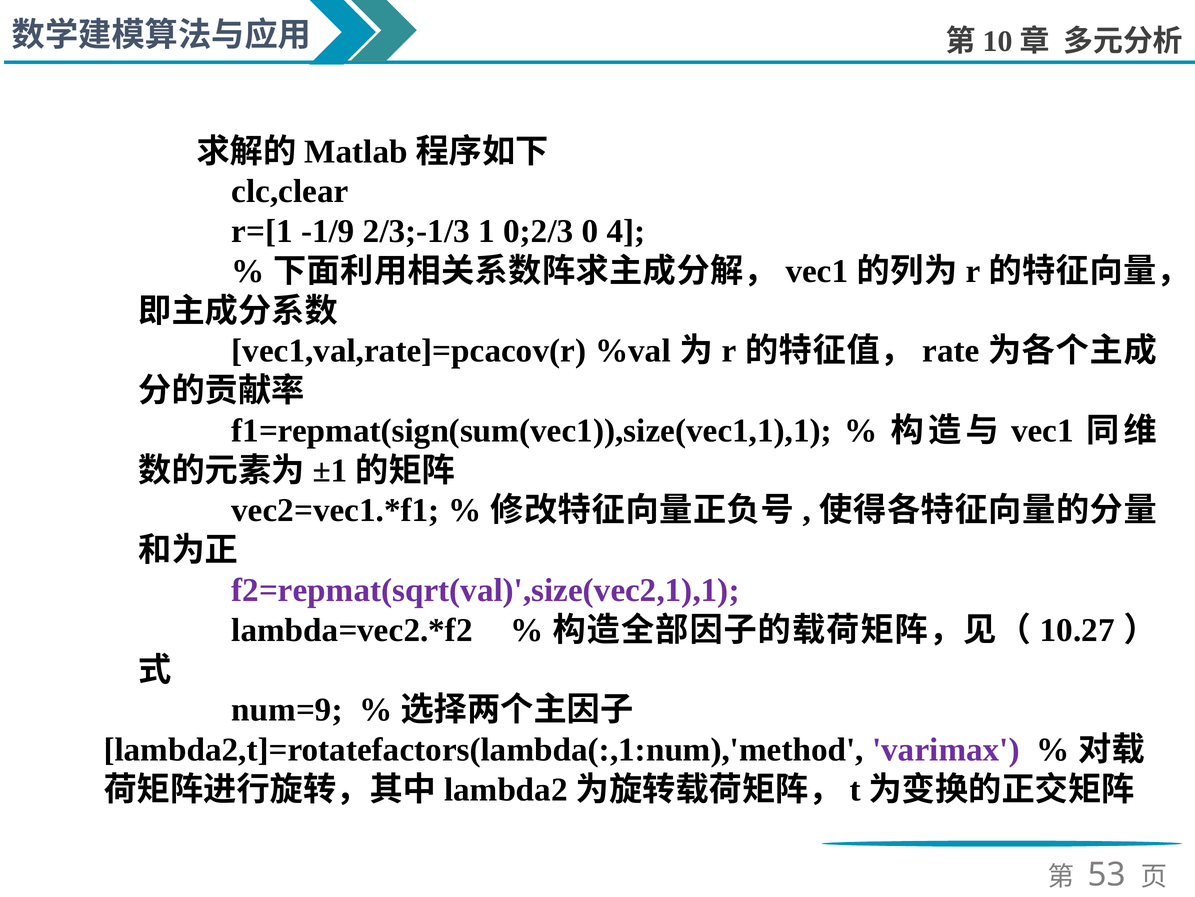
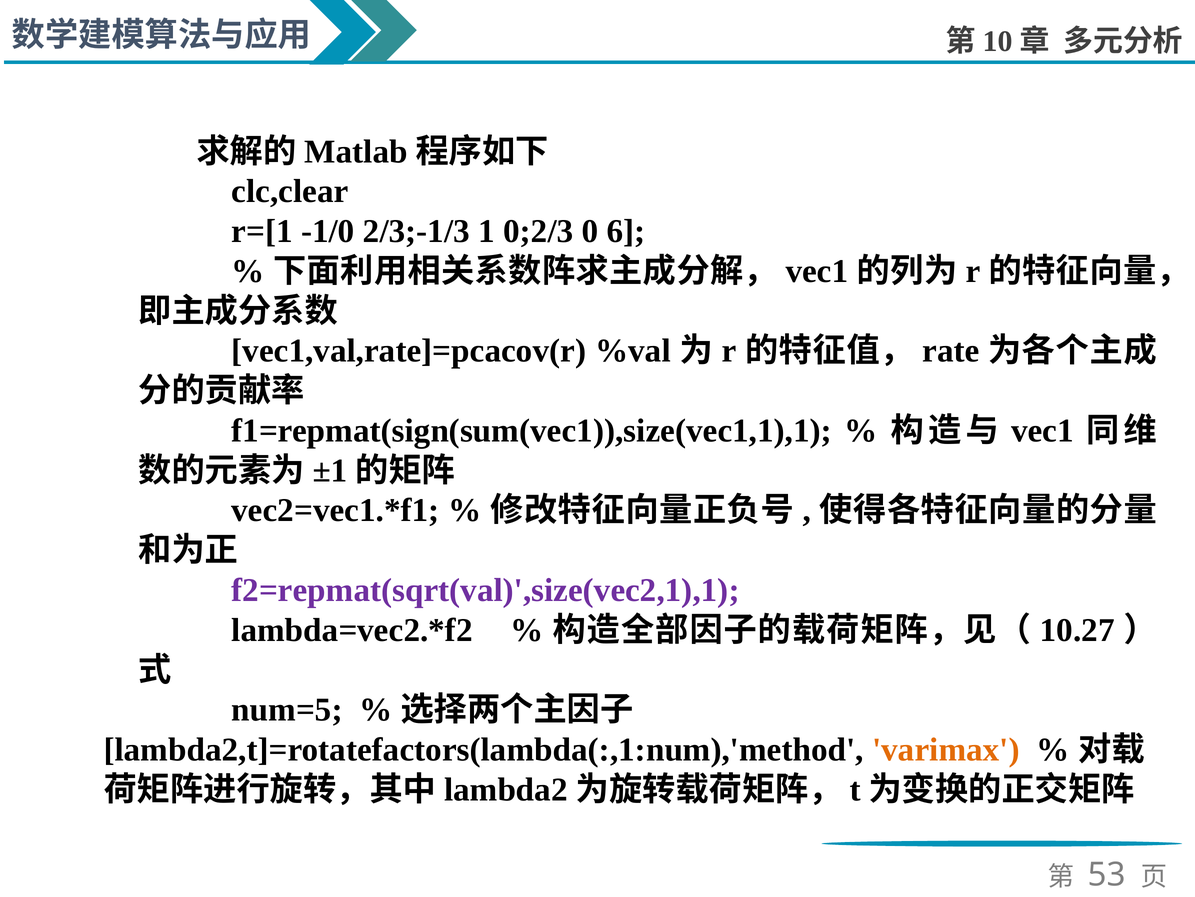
-1/9: -1/9 -> -1/0
4: 4 -> 6
num=9: num=9 -> num=5
varimax colour: purple -> orange
